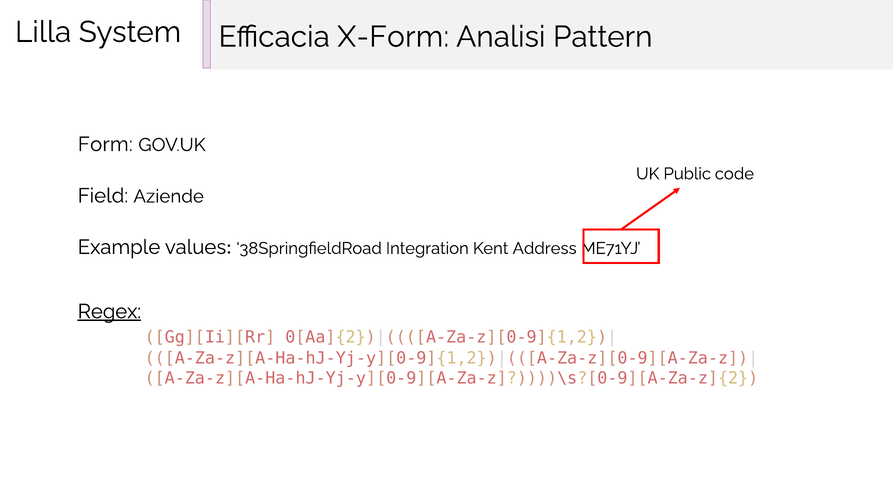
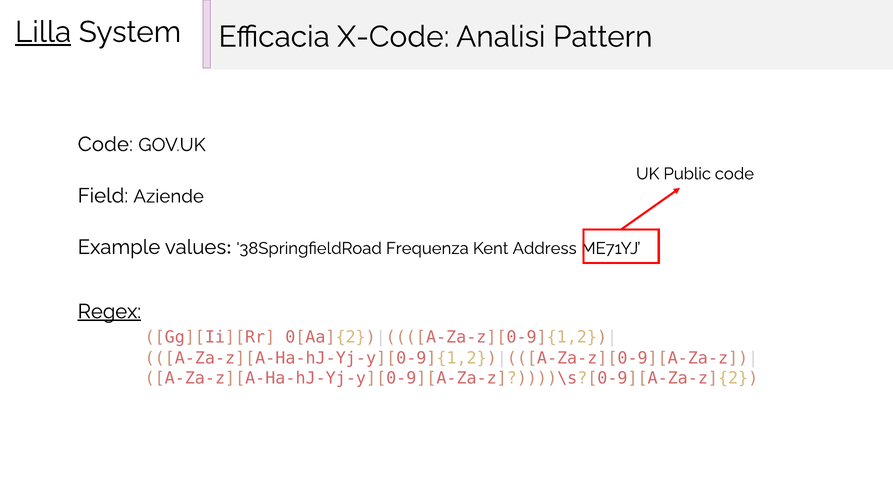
Lilla underline: none -> present
X-Form: X-Form -> X-Code
Form at (105, 144): Form -> Code
Integration: Integration -> Frequenza
